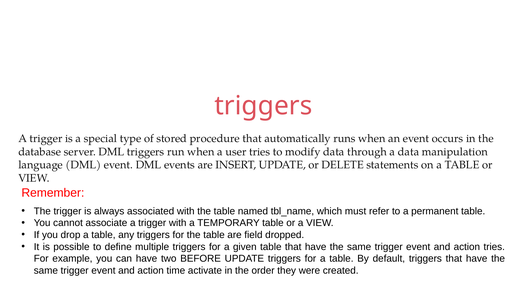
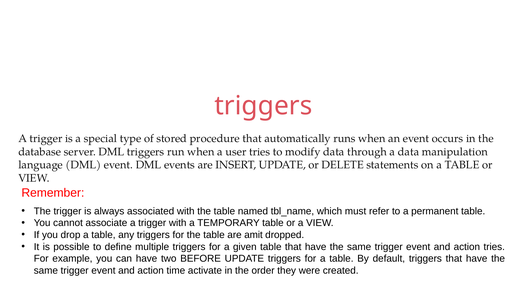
field: field -> amit
